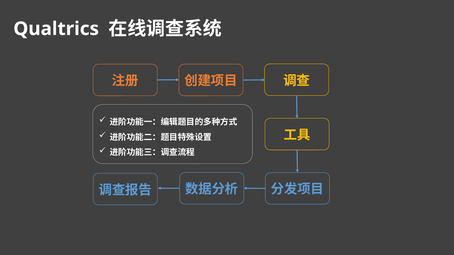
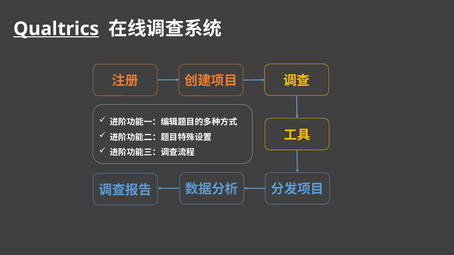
Qualtrics underline: none -> present
